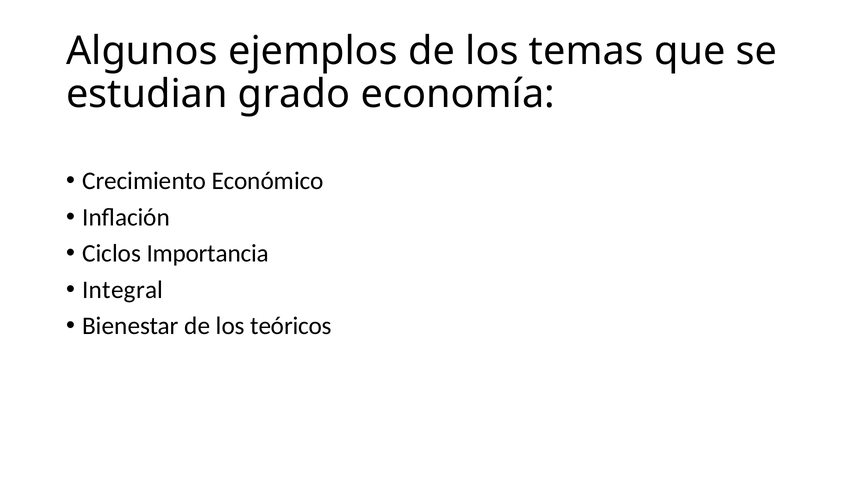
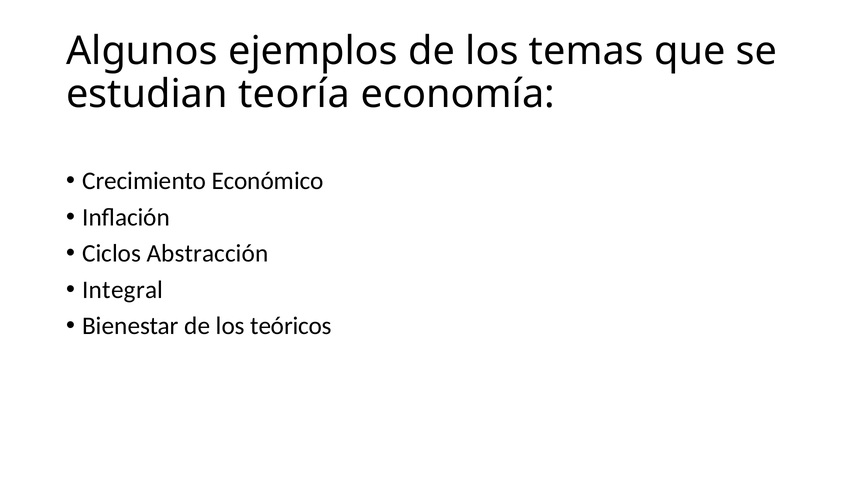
grado: grado -> teoría
Importancia: Importancia -> Abstracción
